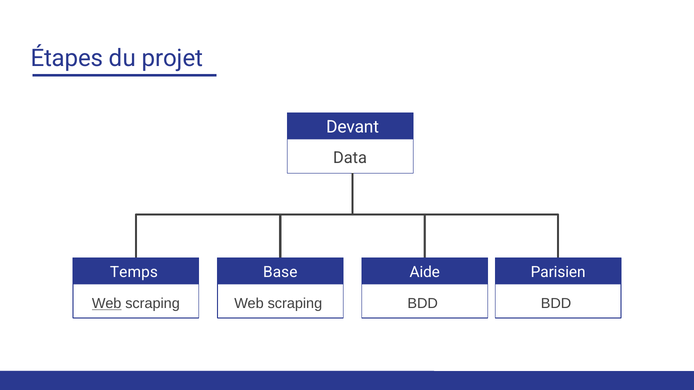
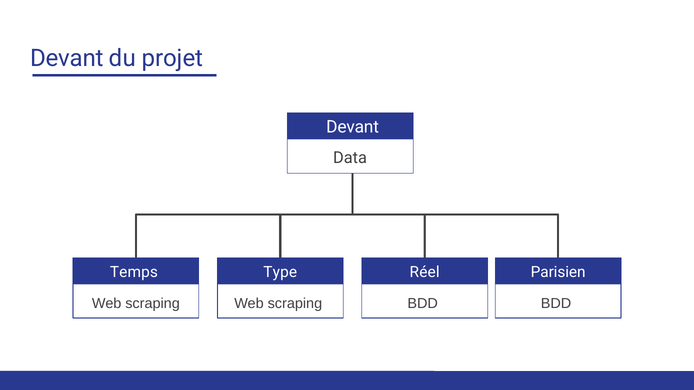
Étapes at (67, 58): Étapes -> Devant
Base: Base -> Type
Aide: Aide -> Réel
Web at (107, 304) underline: present -> none
